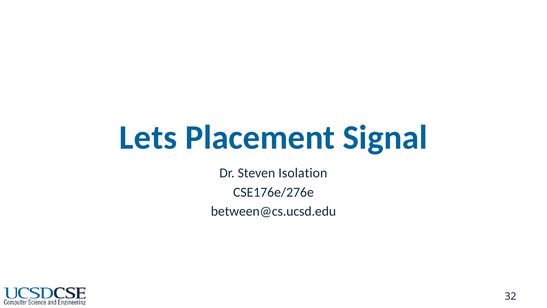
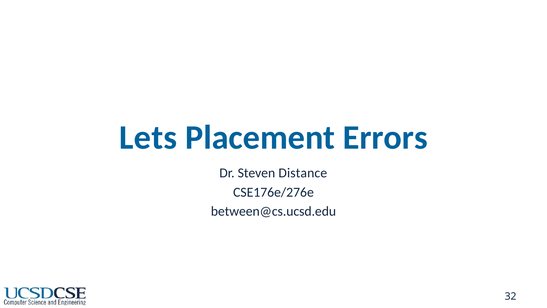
Signal: Signal -> Errors
Isolation: Isolation -> Distance
